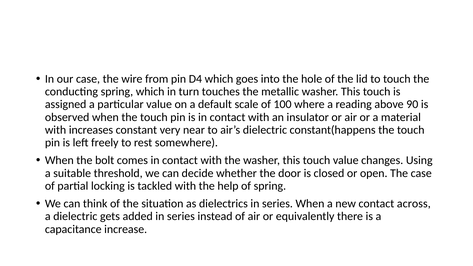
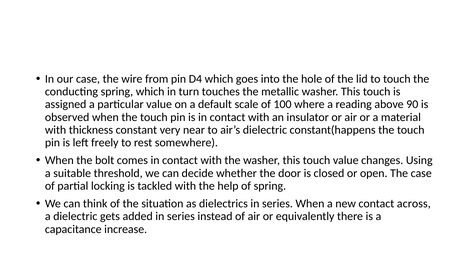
increases: increases -> thickness
